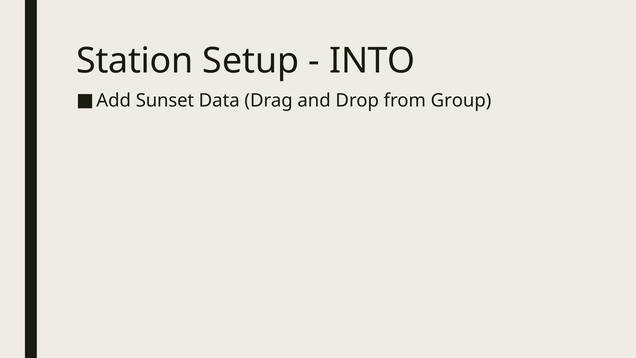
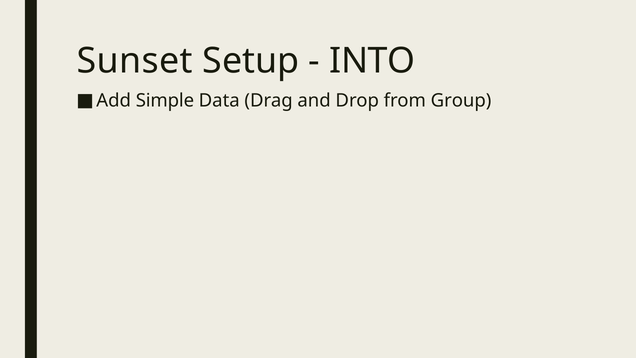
Station: Station -> Sunset
Sunset: Sunset -> Simple
